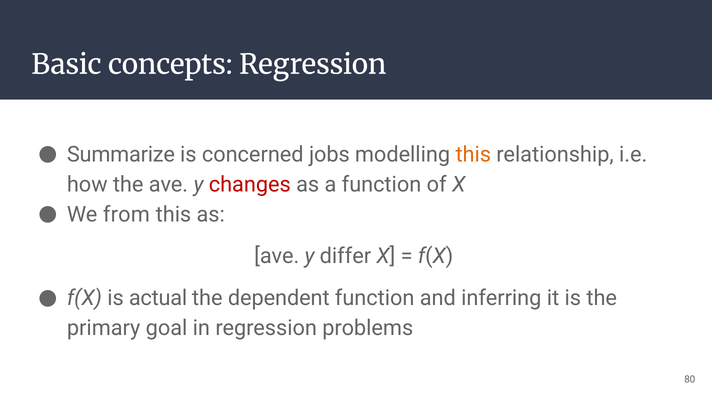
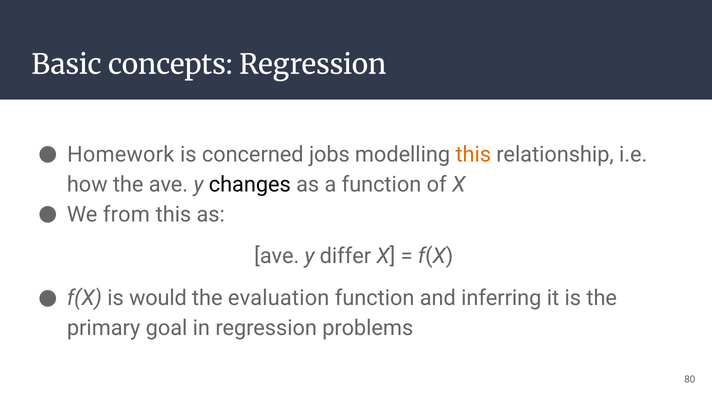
Summarize: Summarize -> Homework
changes colour: red -> black
actual: actual -> would
dependent: dependent -> evaluation
